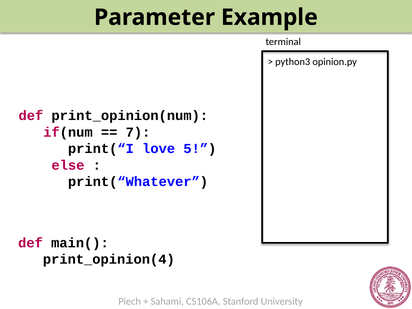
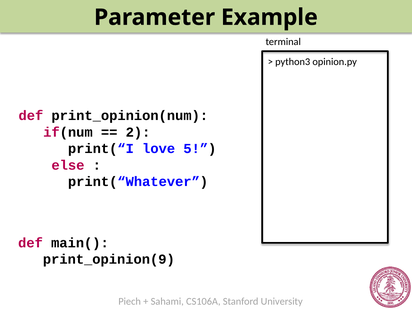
7: 7 -> 2
print_opinion(4: print_opinion(4 -> print_opinion(9
